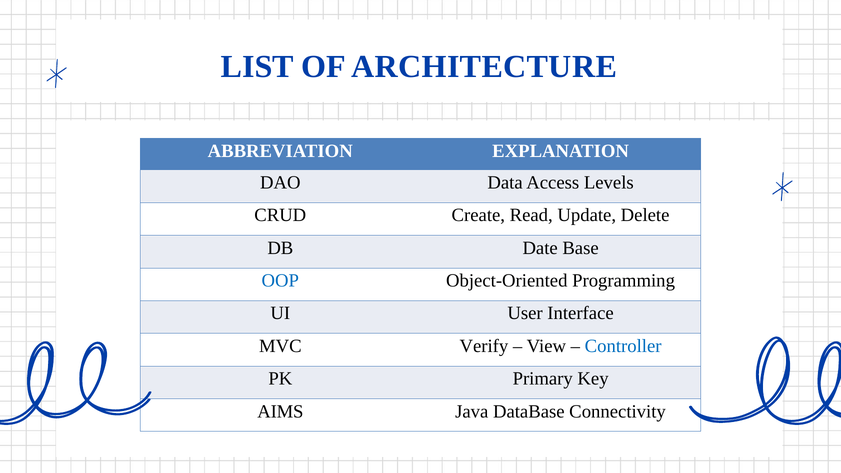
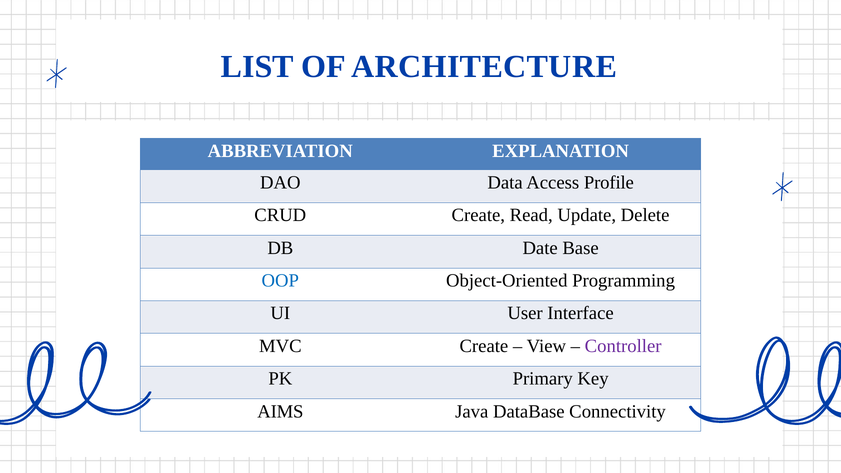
Levels: Levels -> Profile
MVC Verify: Verify -> Create
Controller colour: blue -> purple
